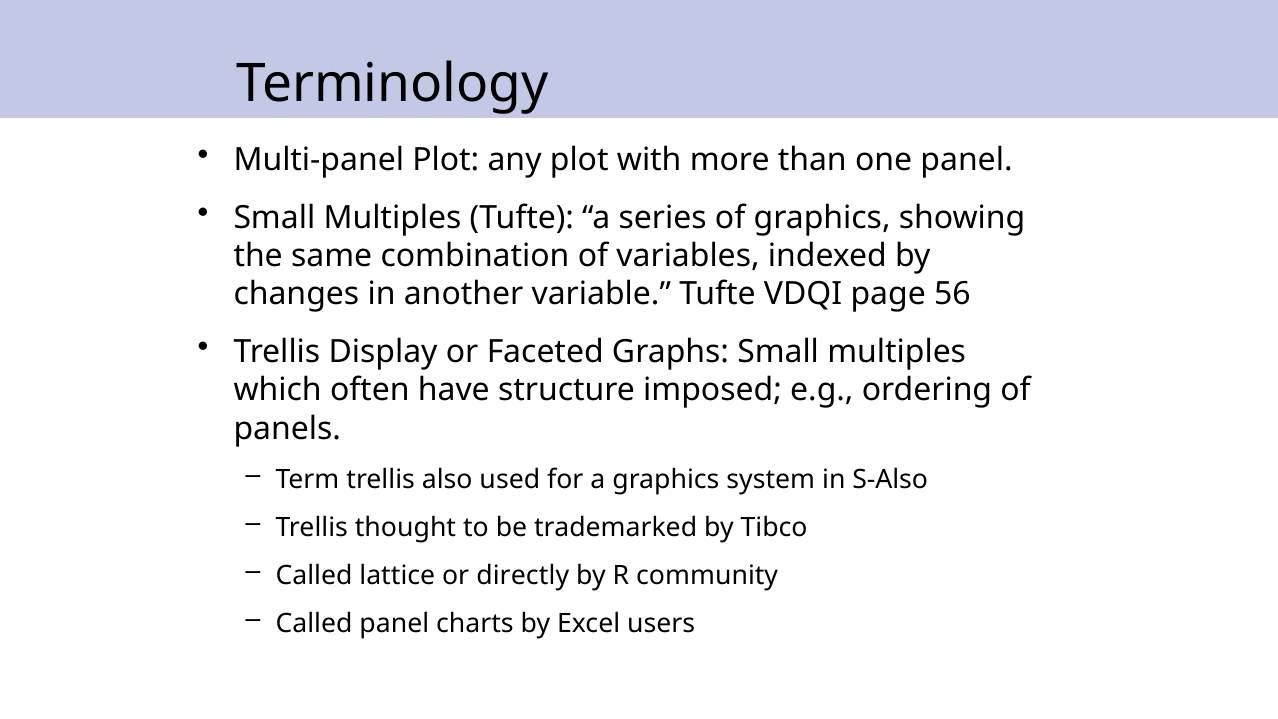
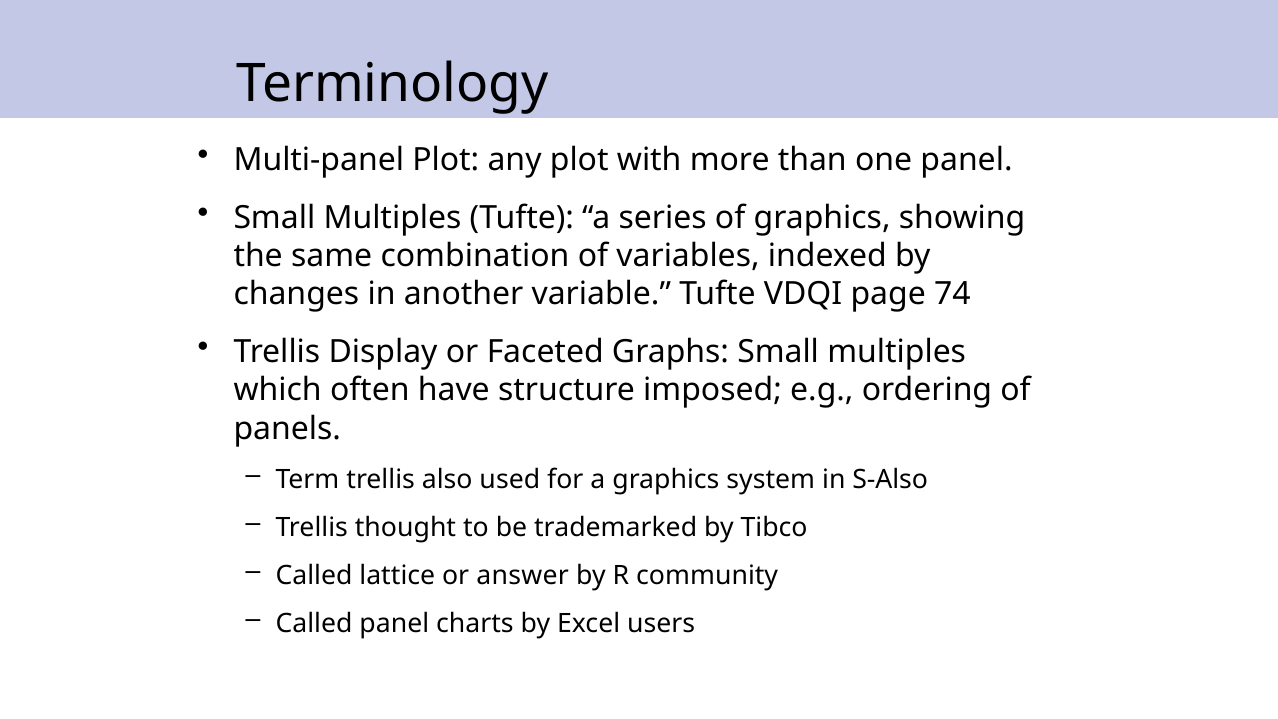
56: 56 -> 74
directly: directly -> answer
